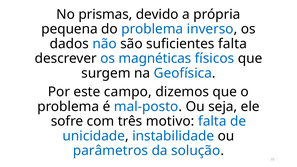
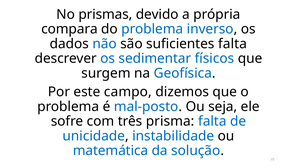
pequena: pequena -> compara
magnéticas: magnéticas -> sedimentar
motivo: motivo -> prisma
parâmetros: parâmetros -> matemática
